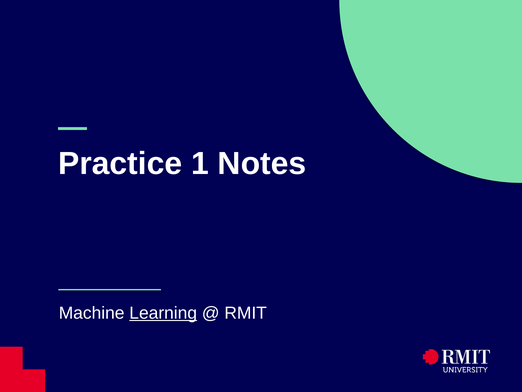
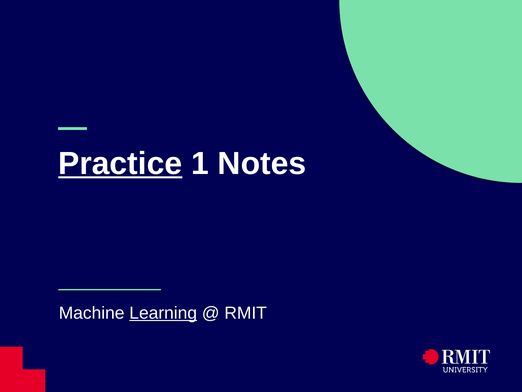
Practice underline: none -> present
